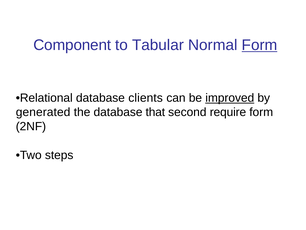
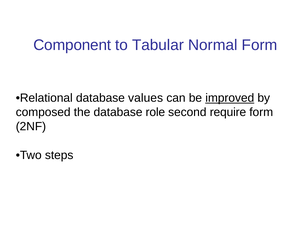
Form at (260, 45) underline: present -> none
clients: clients -> values
generated: generated -> composed
that: that -> role
